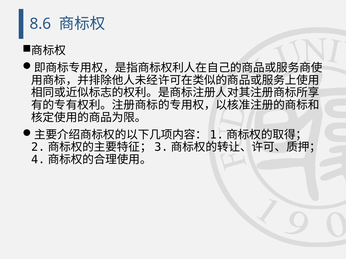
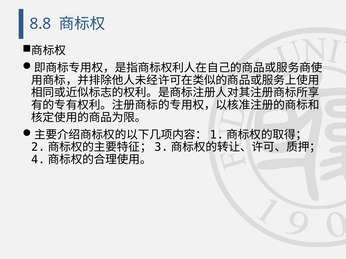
8.6: 8.6 -> 8.8
